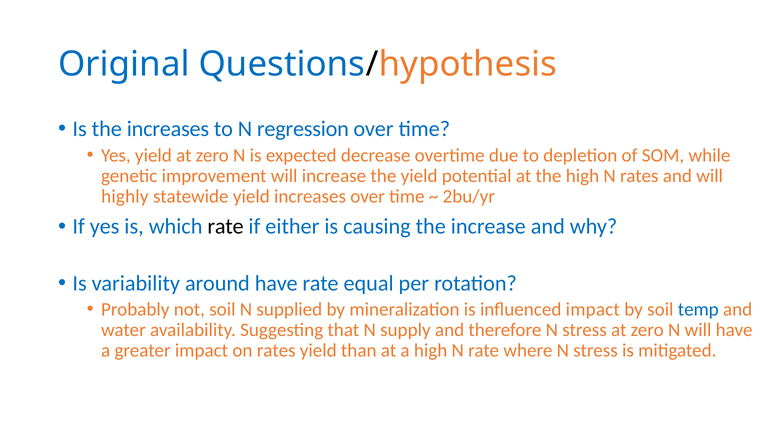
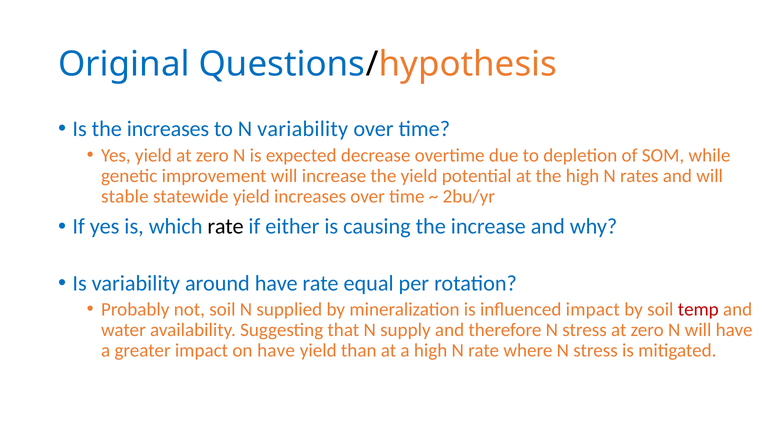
N regression: regression -> variability
highly: highly -> stable
temp colour: blue -> red
on rates: rates -> have
